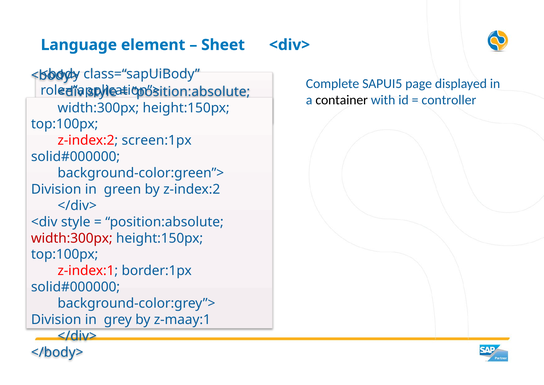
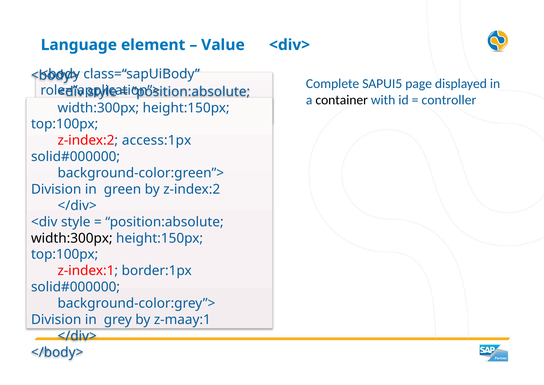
Sheet: Sheet -> Value
screen:1px: screen:1px -> access:1px
width:300px at (72, 238) colour: red -> black
